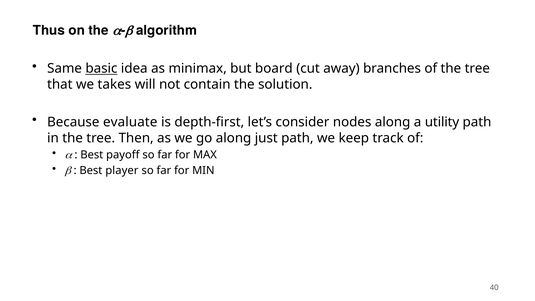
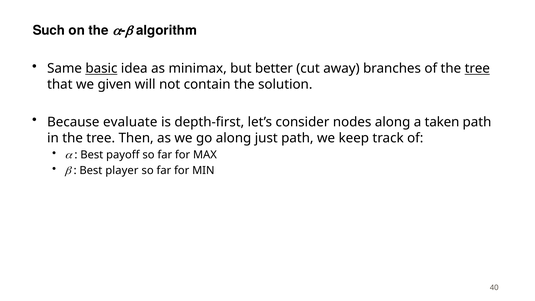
Thus: Thus -> Such
board: board -> better
tree at (477, 68) underline: none -> present
takes: takes -> given
utility: utility -> taken
